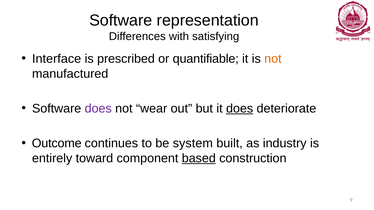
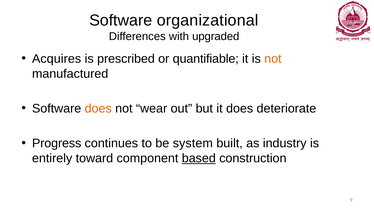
representation: representation -> organizational
satisfying: satisfying -> upgraded
Interface: Interface -> Acquires
does at (98, 109) colour: purple -> orange
does at (240, 109) underline: present -> none
Outcome: Outcome -> Progress
